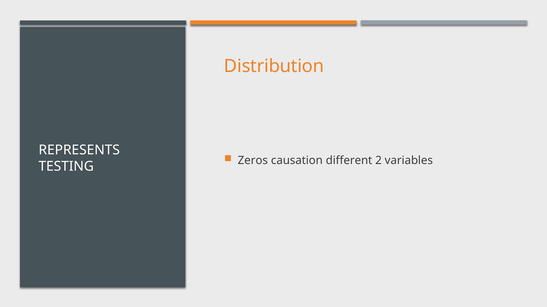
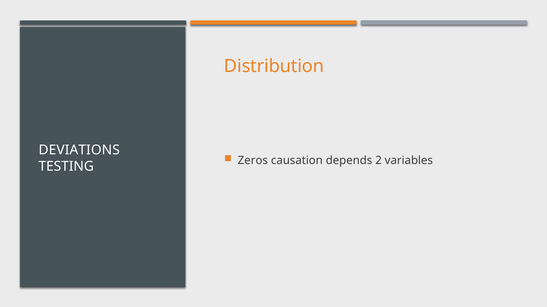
REPRESENTS: REPRESENTS -> DEVIATIONS
different: different -> depends
